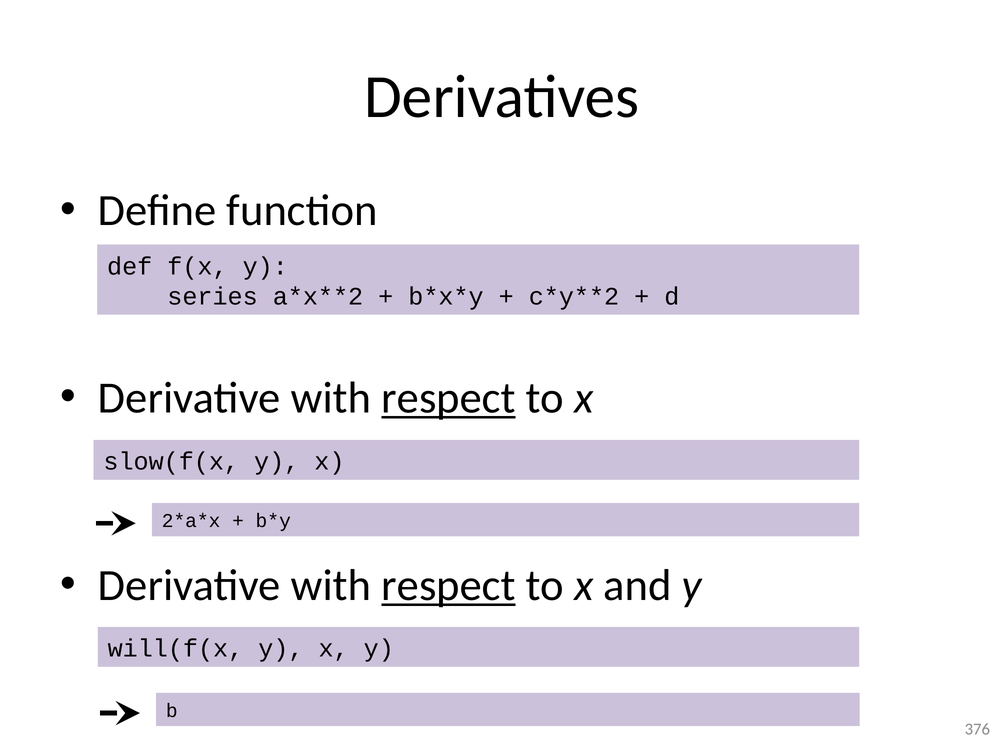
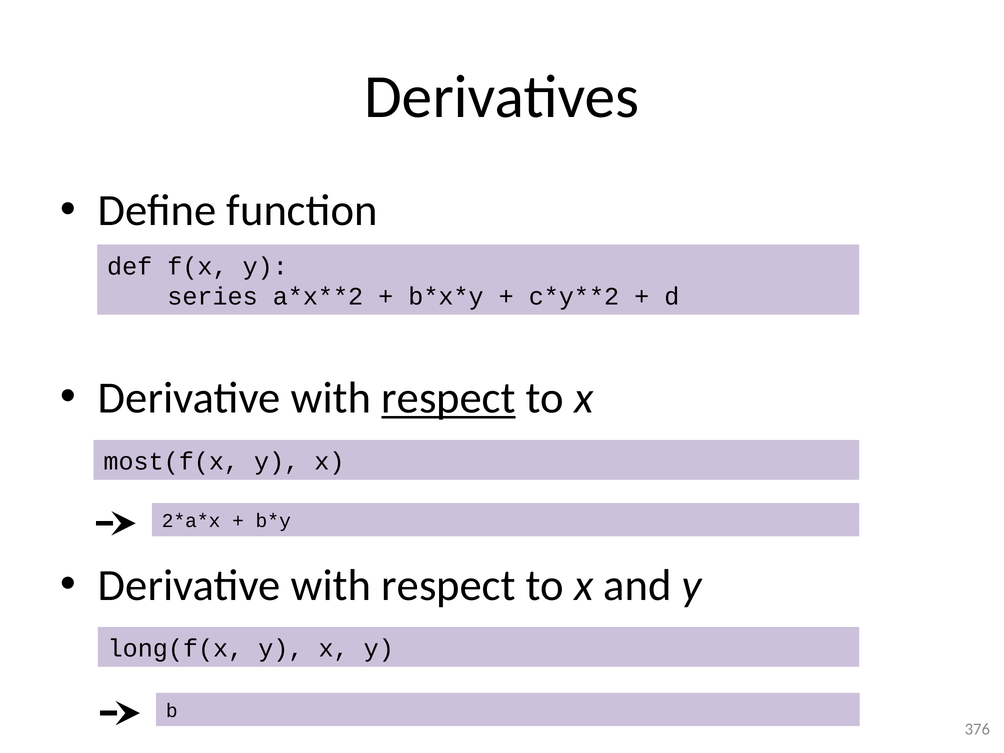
slow(f(x: slow(f(x -> most(f(x
respect at (448, 586) underline: present -> none
will(f(x: will(f(x -> long(f(x
